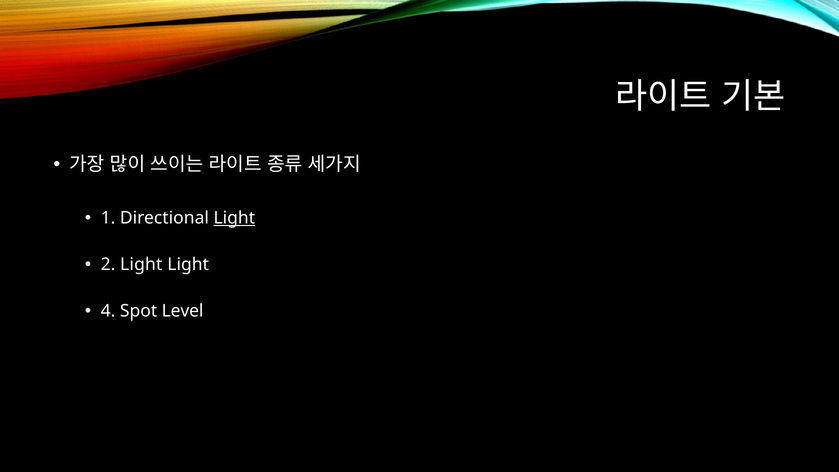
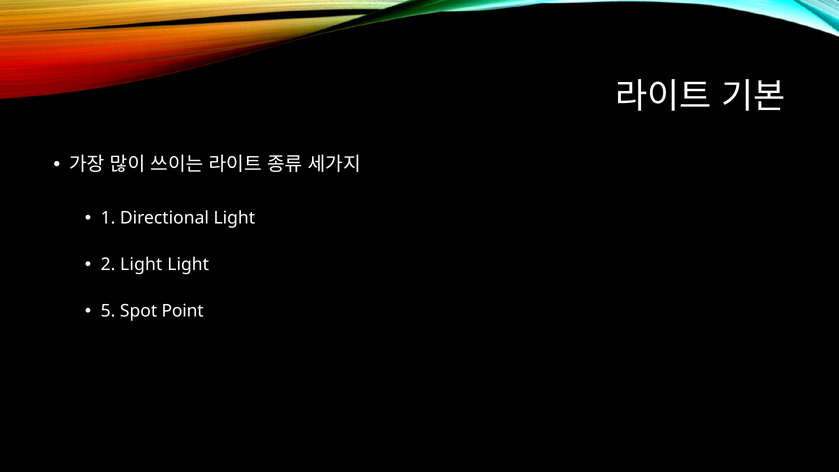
Light at (234, 218) underline: present -> none
4: 4 -> 5
Level: Level -> Point
